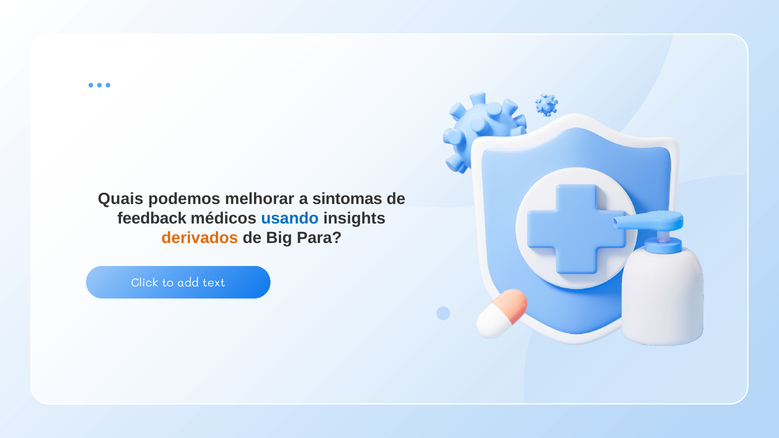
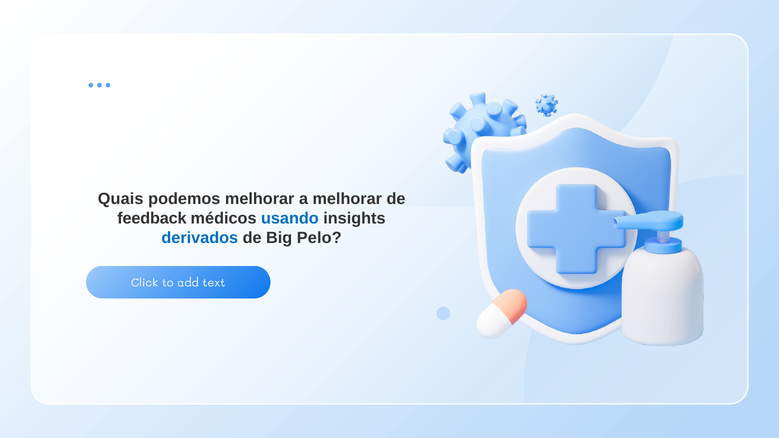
a sintomas: sintomas -> melhorar
derivados colour: orange -> blue
Para: Para -> Pelo
